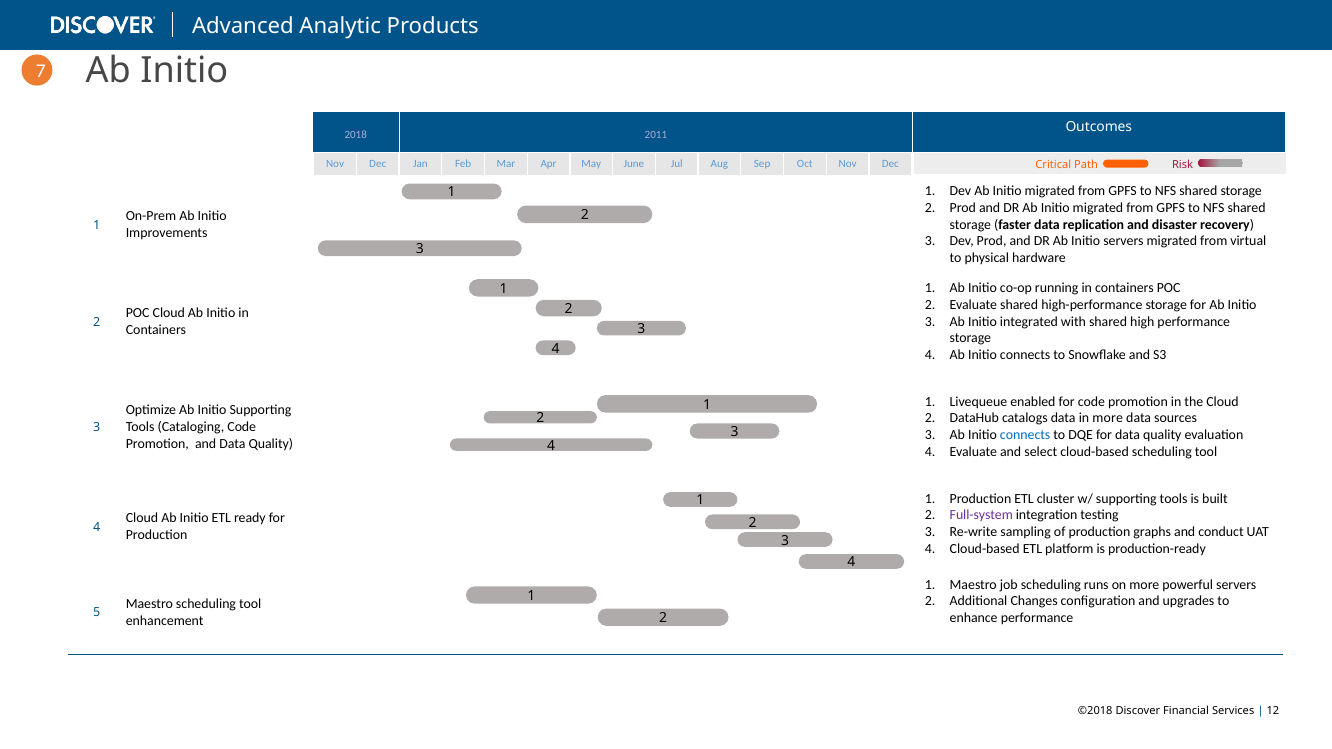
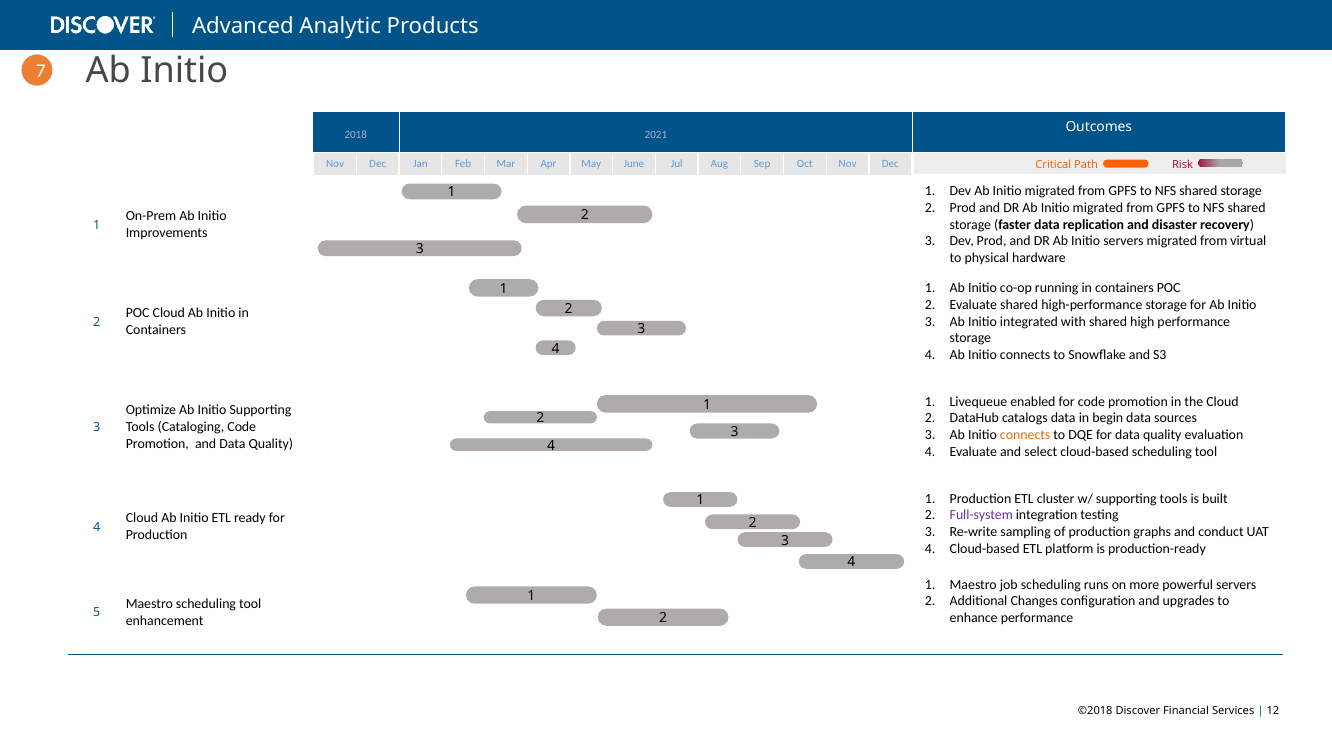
2011: 2011 -> 2021
in more: more -> begin
connects at (1025, 435) colour: blue -> orange
